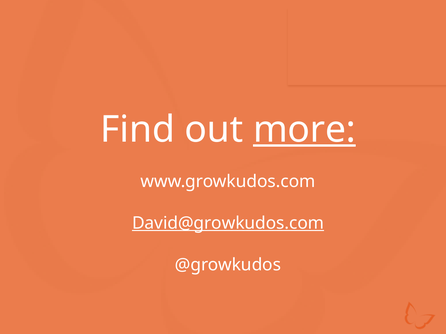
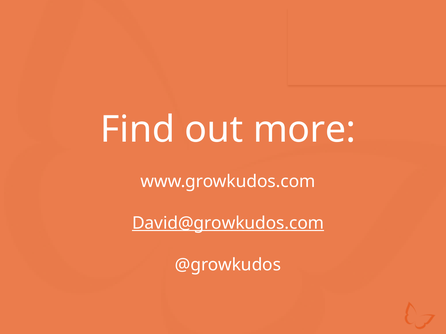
more underline: present -> none
